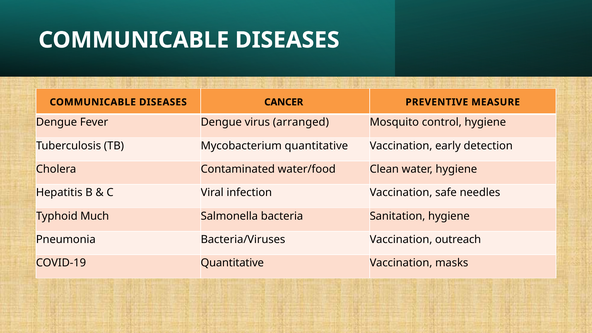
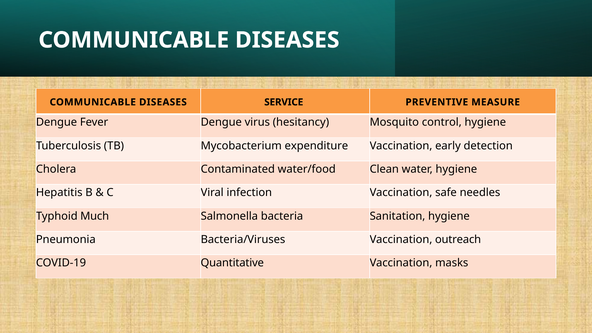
CANCER: CANCER -> SERVICE
arranged: arranged -> hesitancy
Mycobacterium quantitative: quantitative -> expenditure
